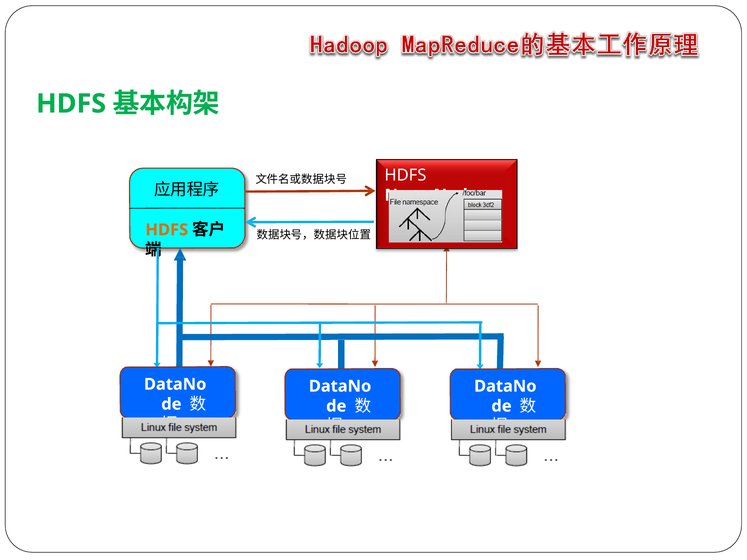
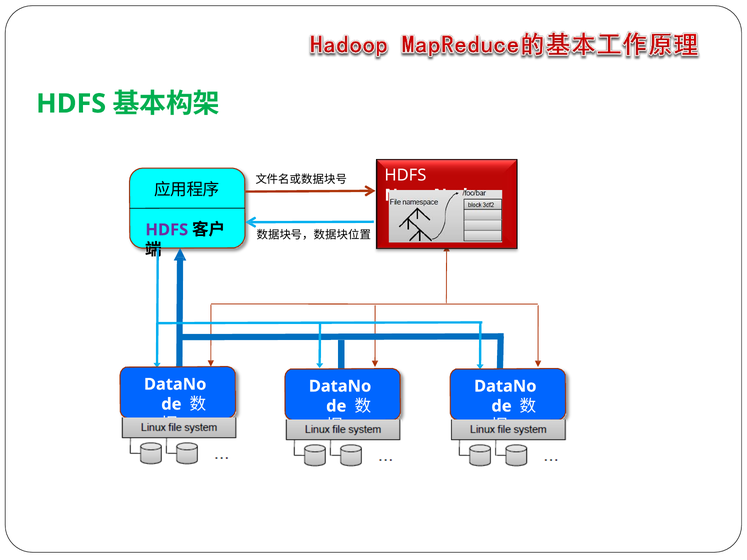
HDFS at (167, 230) colour: orange -> purple
